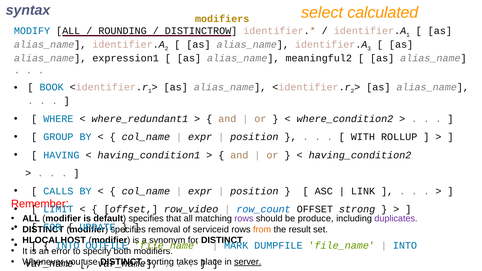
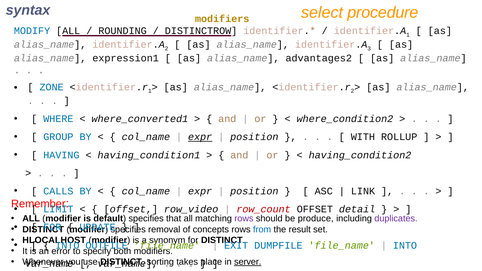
calculated: calculated -> procedure
meaningful2: meaningful2 -> advantages2
BOOK: BOOK -> ZONE
where_redundant1: where_redundant1 -> where_converted1
expr at (200, 137) underline: none -> present
row_count colour: blue -> red
strong: strong -> detail
serviceid: serviceid -> concepts
from colour: orange -> blue
MARK: MARK -> EXIT
